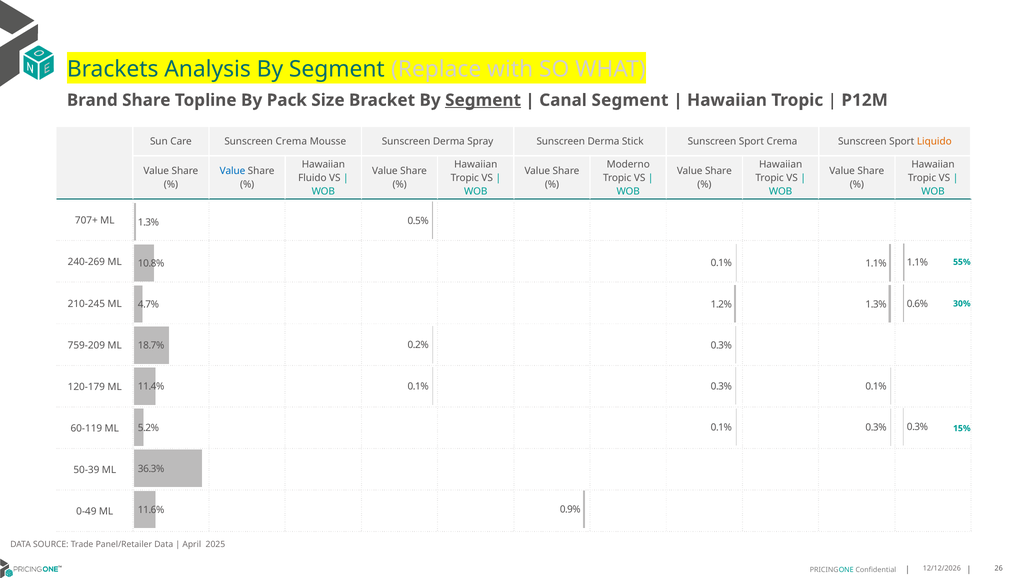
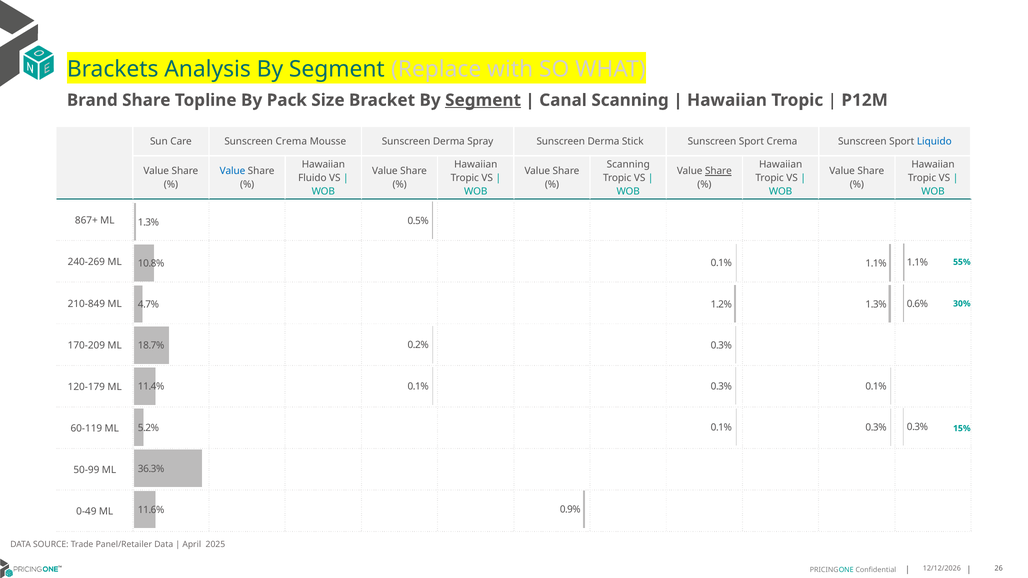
Canal Segment: Segment -> Scanning
Liquido colour: orange -> blue
Moderno at (628, 164): Moderno -> Scanning
Share at (718, 171) underline: none -> present
707+: 707+ -> 867+
210-245: 210-245 -> 210-849
759-209: 759-209 -> 170-209
50-39: 50-39 -> 50-99
